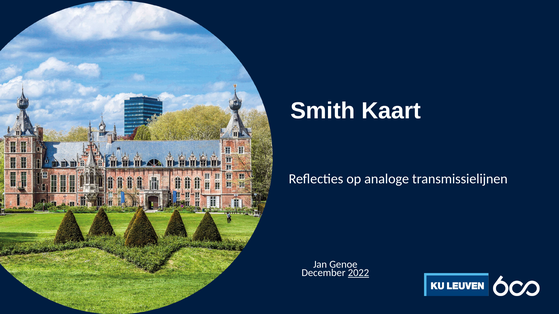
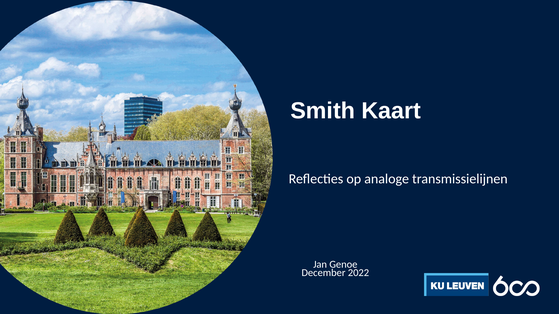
2022 underline: present -> none
